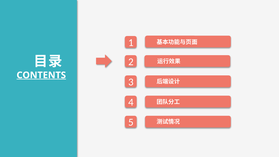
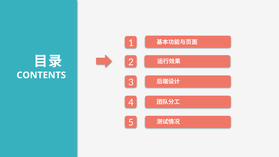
CONTENTS underline: present -> none
